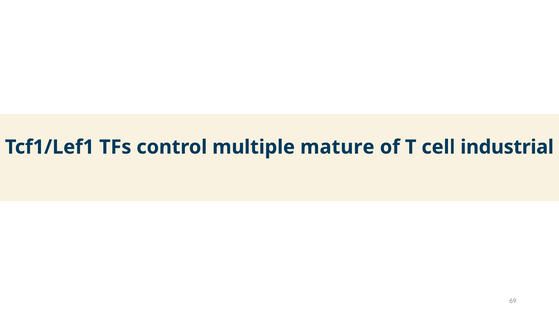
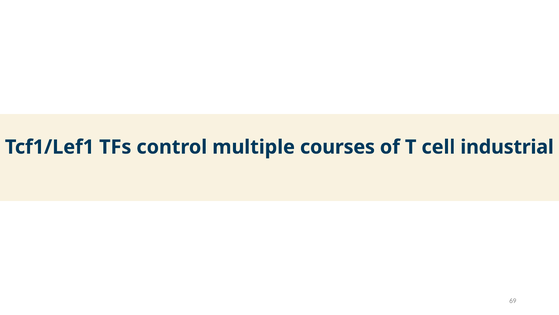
mature: mature -> courses
